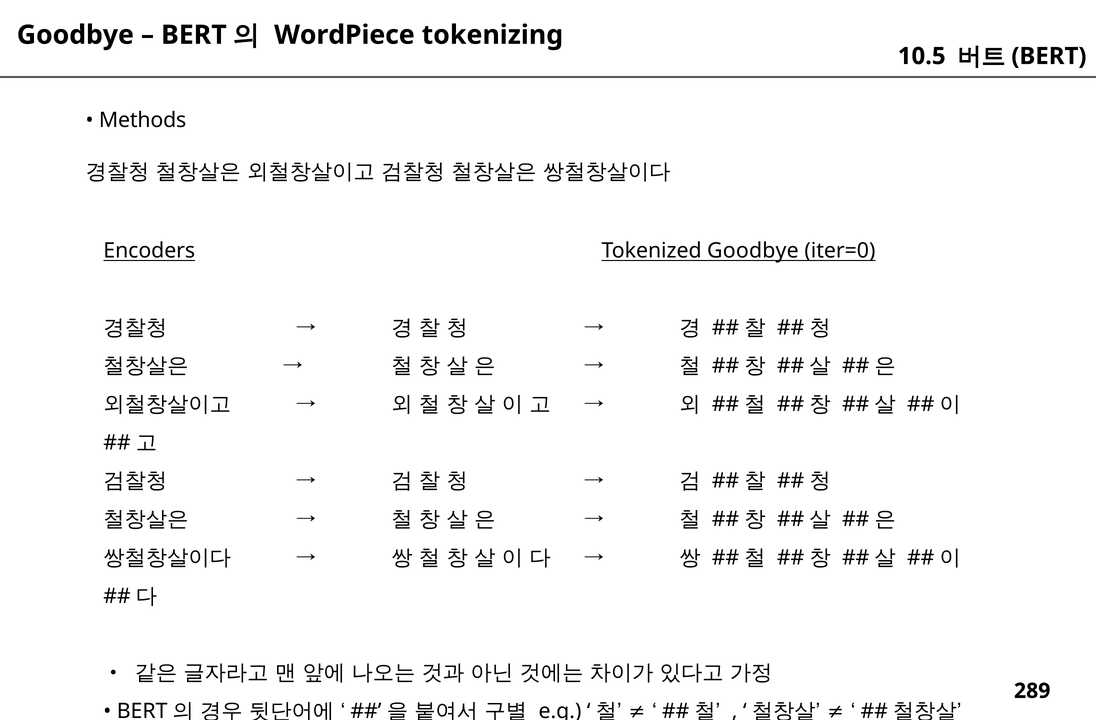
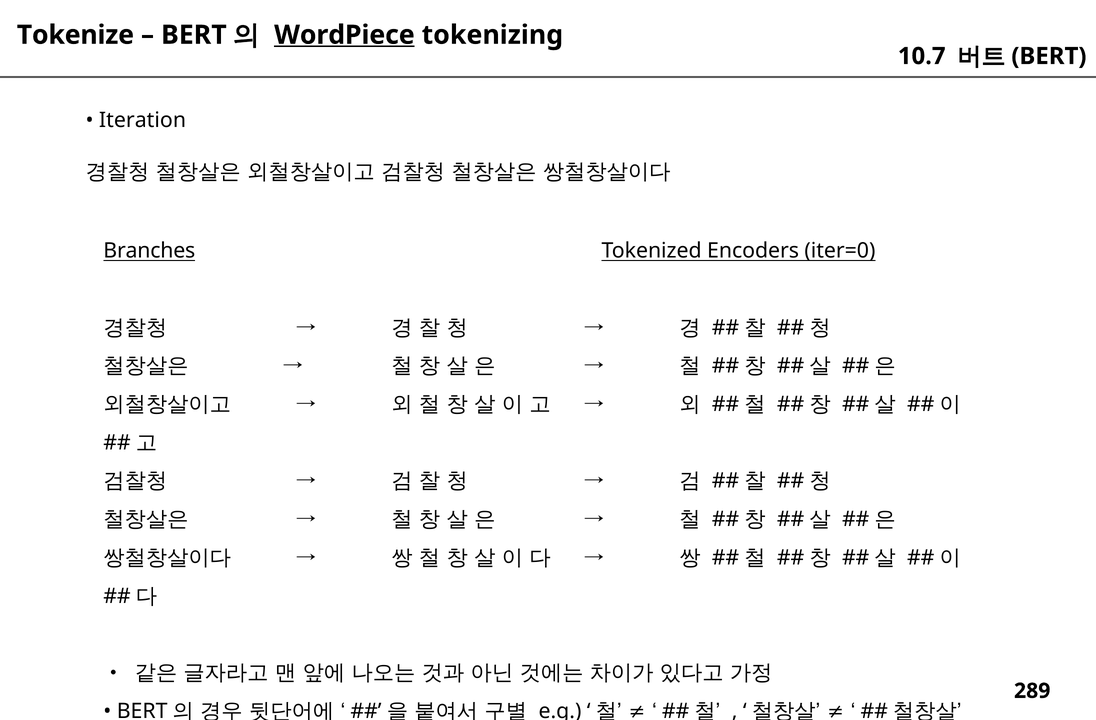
Goodbye at (75, 35): Goodbye -> Tokenize
WordPiece underline: none -> present
10.5: 10.5 -> 10.7
Methods: Methods -> Iteration
Encoders: Encoders -> Branches
Tokenized Goodbye: Goodbye -> Encoders
